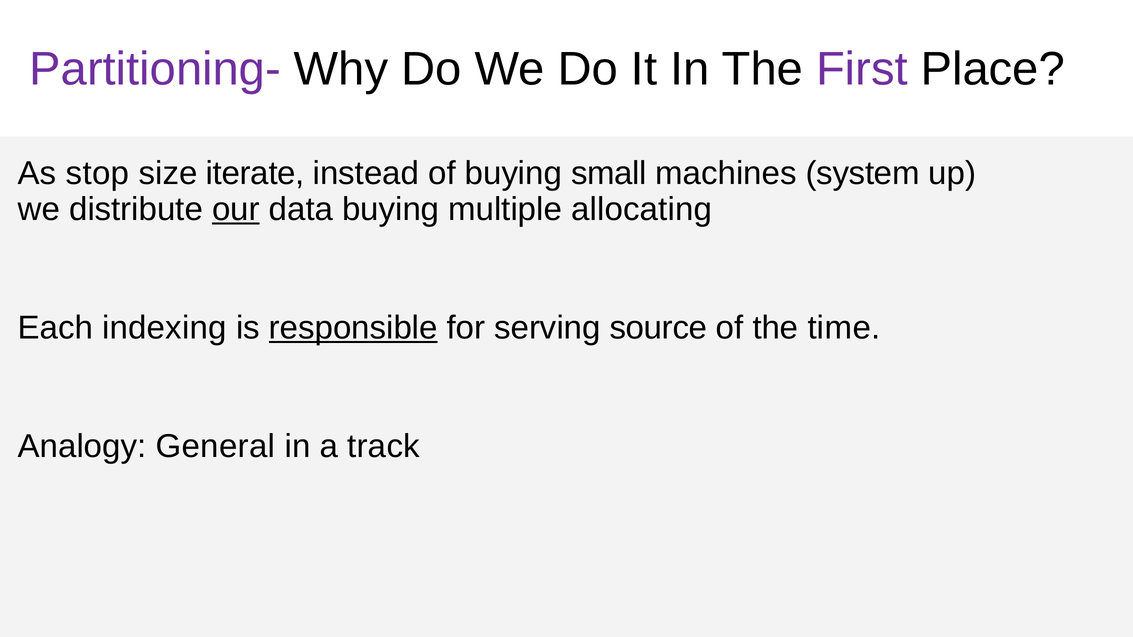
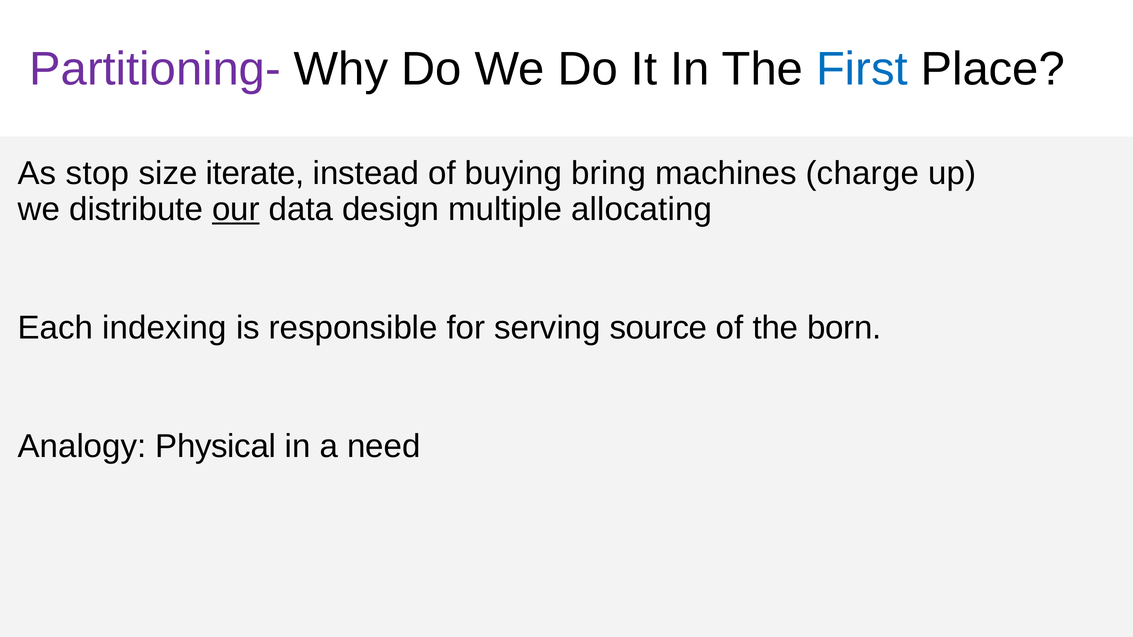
First colour: purple -> blue
small: small -> bring
system: system -> charge
data buying: buying -> design
responsible underline: present -> none
time: time -> born
General: General -> Physical
track: track -> need
